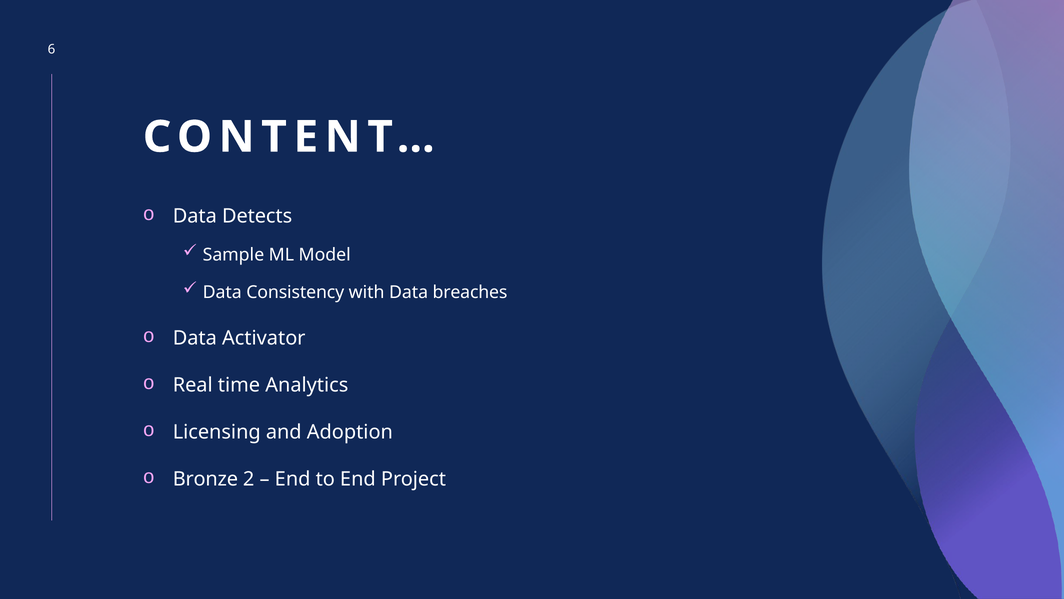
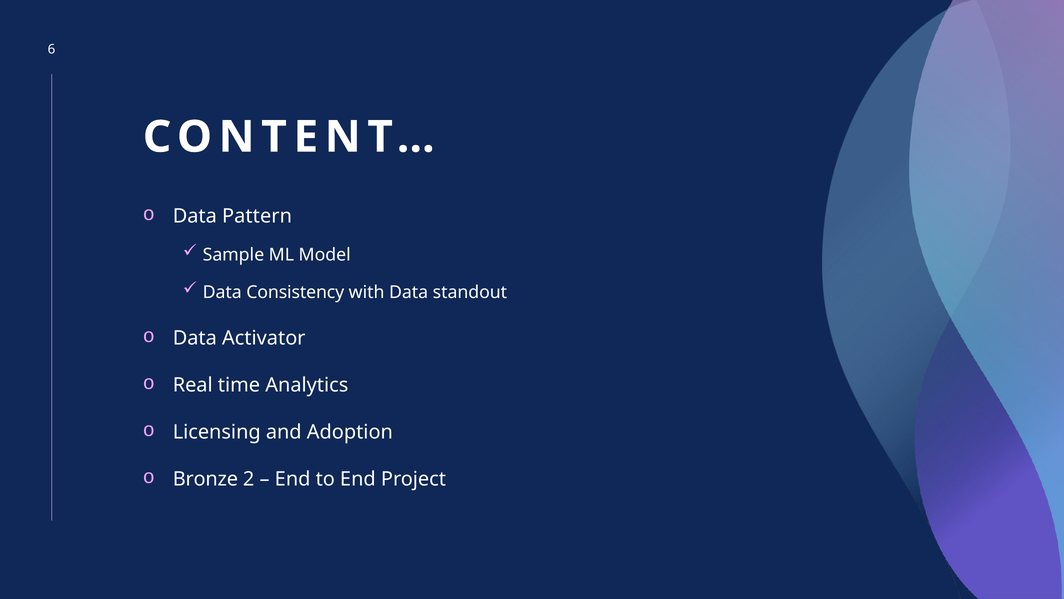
Detects: Detects -> Pattern
breaches: breaches -> standout
